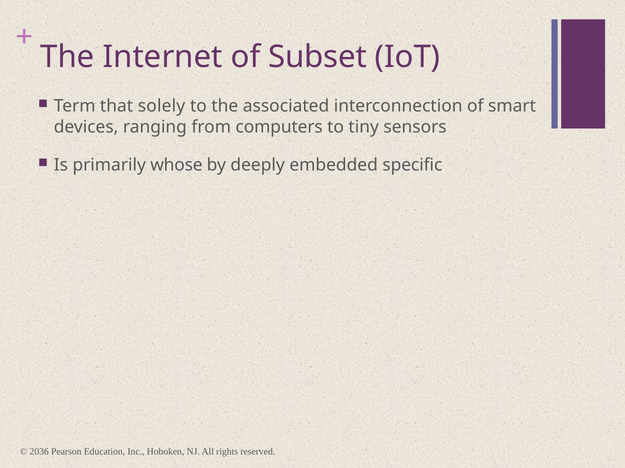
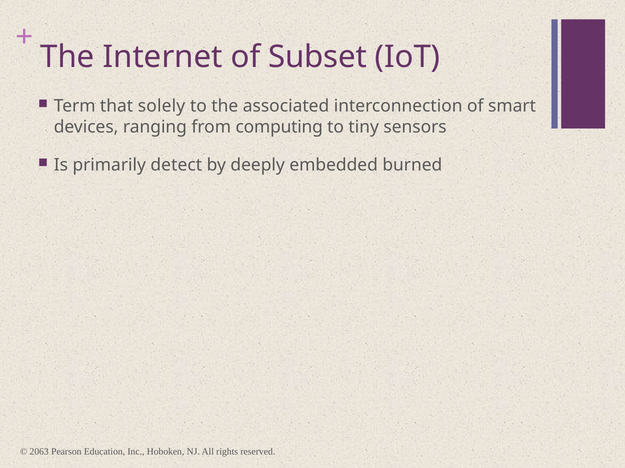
computers: computers -> computing
whose: whose -> detect
specific: specific -> burned
2036: 2036 -> 2063
